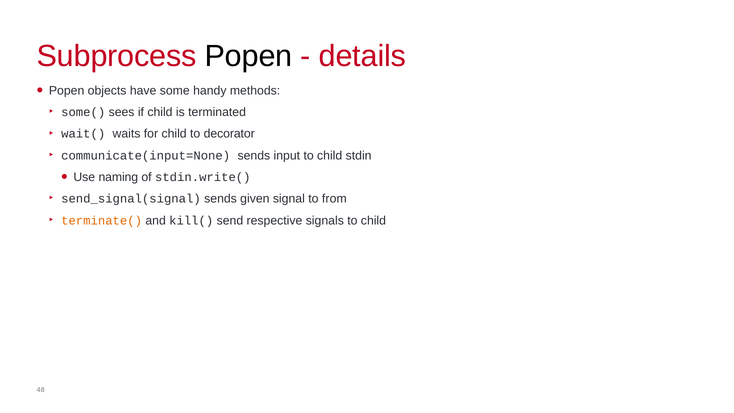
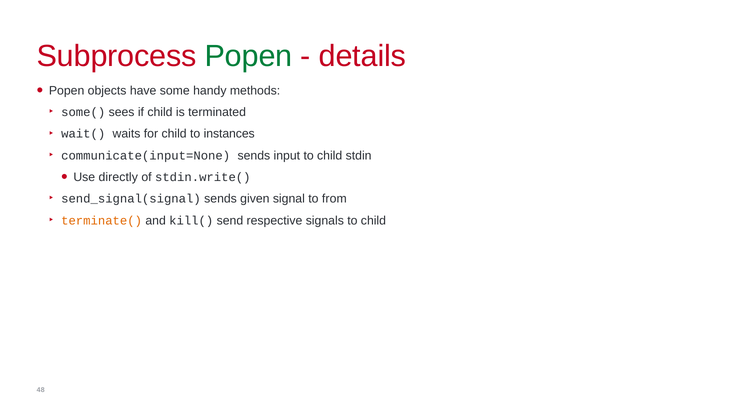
Popen at (249, 56) colour: black -> green
decorator: decorator -> instances
naming: naming -> directly
